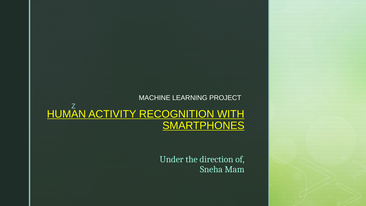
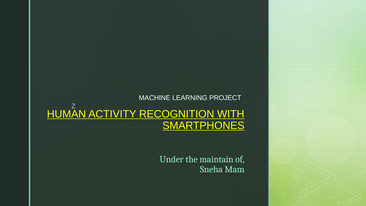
direction: direction -> maintain
